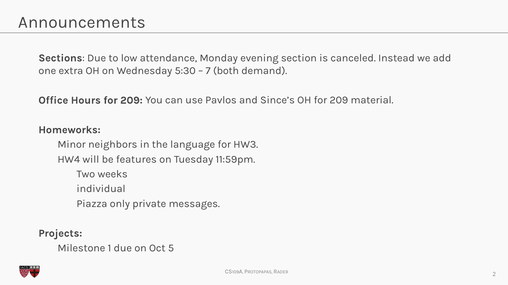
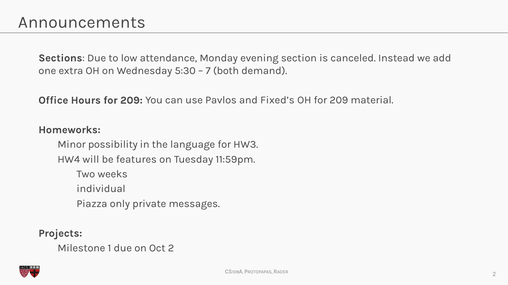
Since’s: Since’s -> Fixed’s
neighbors: neighbors -> possibility
Oct 5: 5 -> 2
